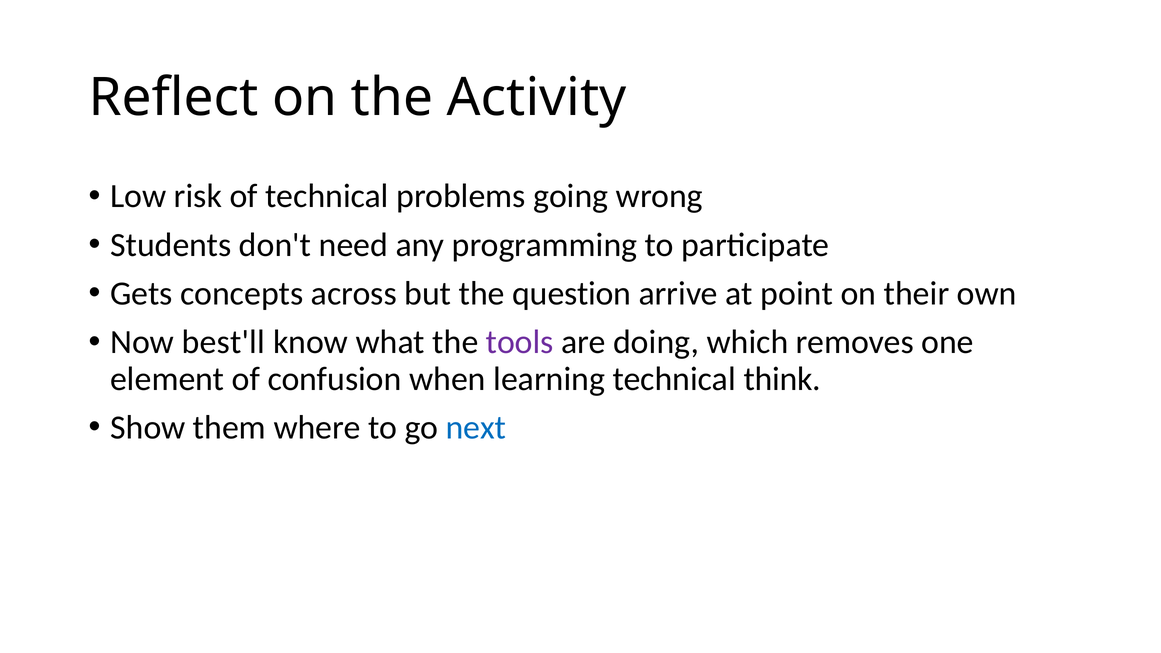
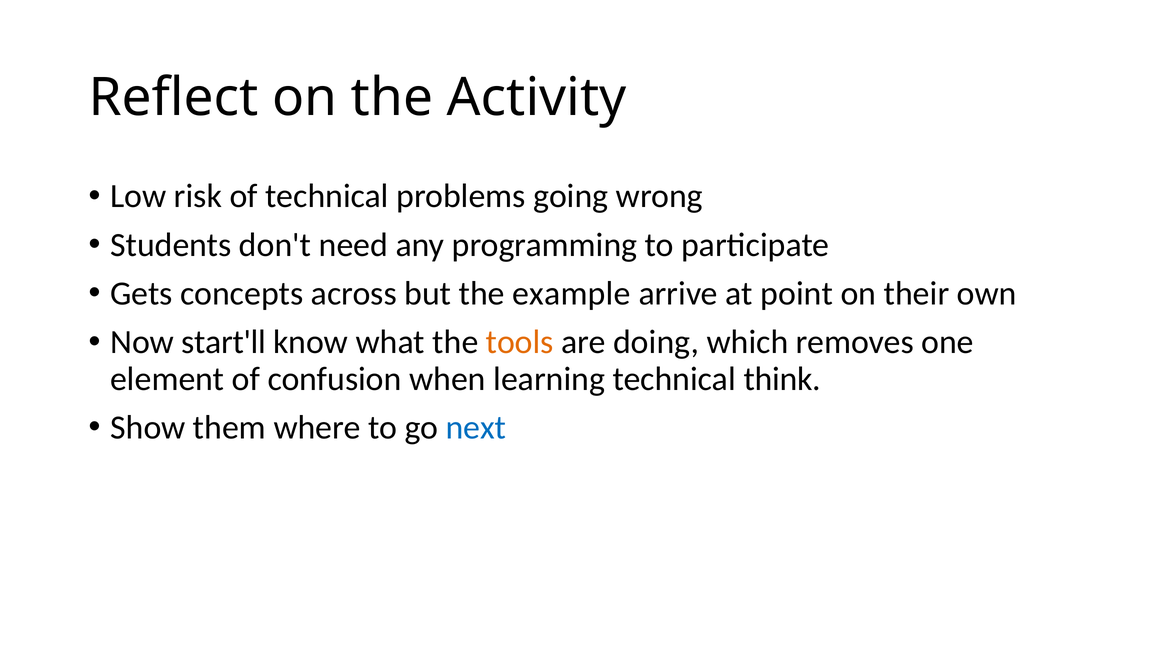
question: question -> example
best'll: best'll -> start'll
tools colour: purple -> orange
